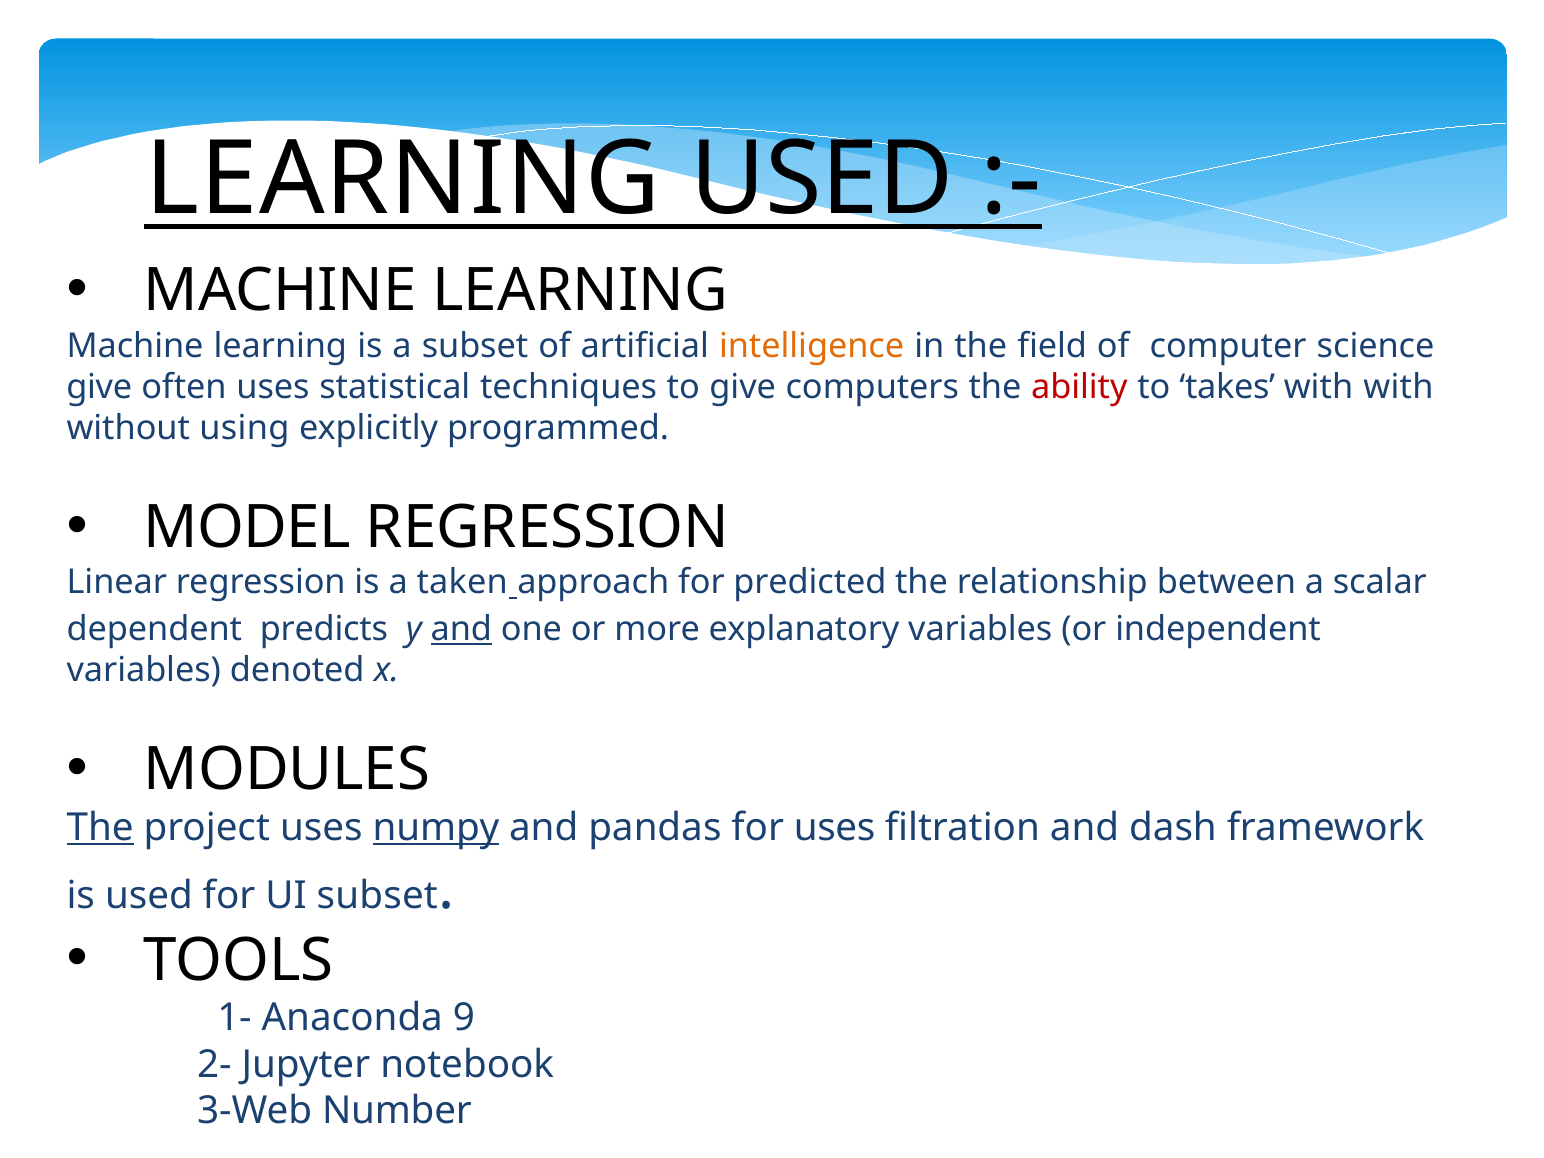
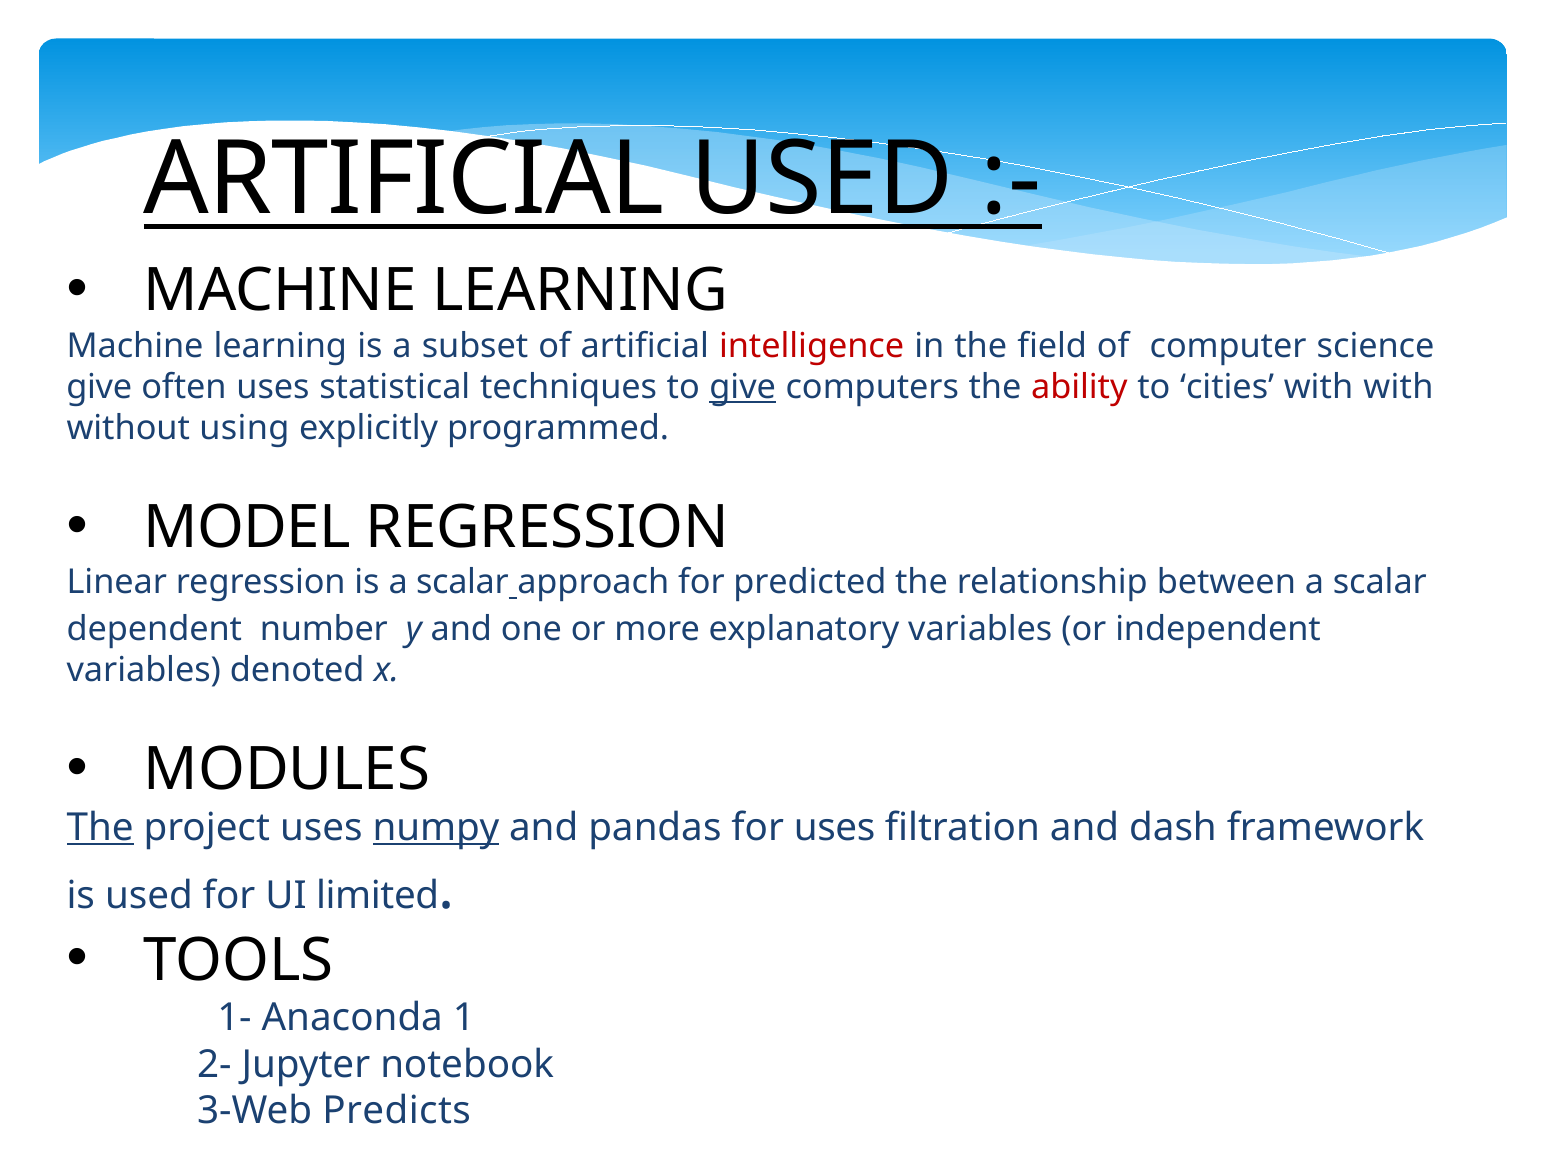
LEARNING at (403, 179): LEARNING -> ARTIFICIAL
intelligence colour: orange -> red
give at (743, 387) underline: none -> present
takes: takes -> cities
is a taken: taken -> scalar
predicts: predicts -> number
and at (461, 629) underline: present -> none
UI subset: subset -> limited
9: 9 -> 1
Number: Number -> Predicts
